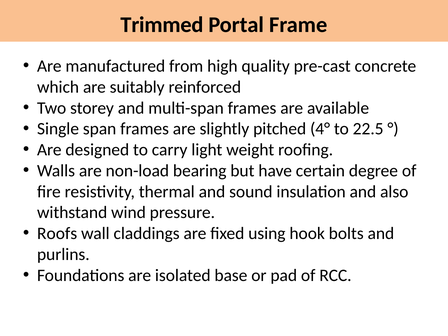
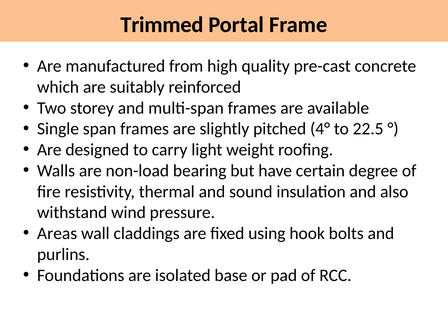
Roofs: Roofs -> Areas
